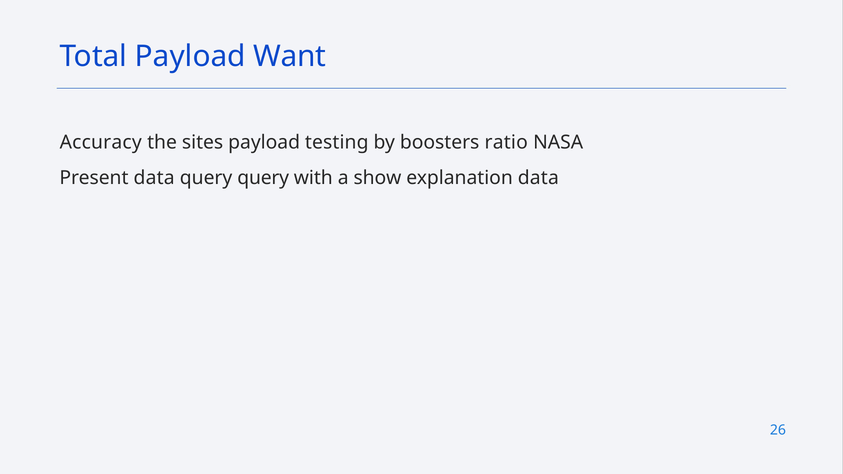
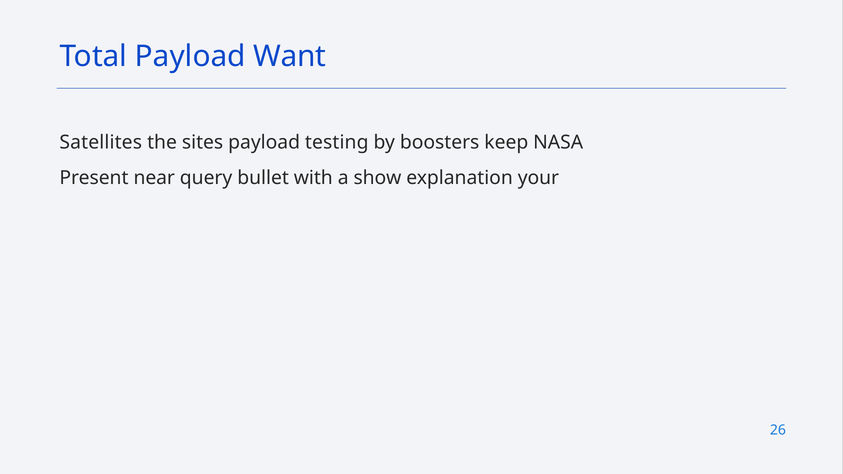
Accuracy: Accuracy -> Satellites
ratio: ratio -> keep
Present data: data -> near
query query: query -> bullet
explanation data: data -> your
